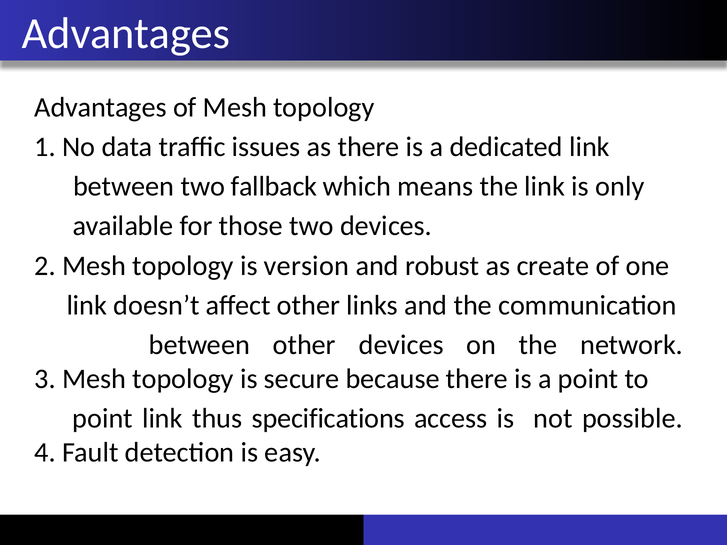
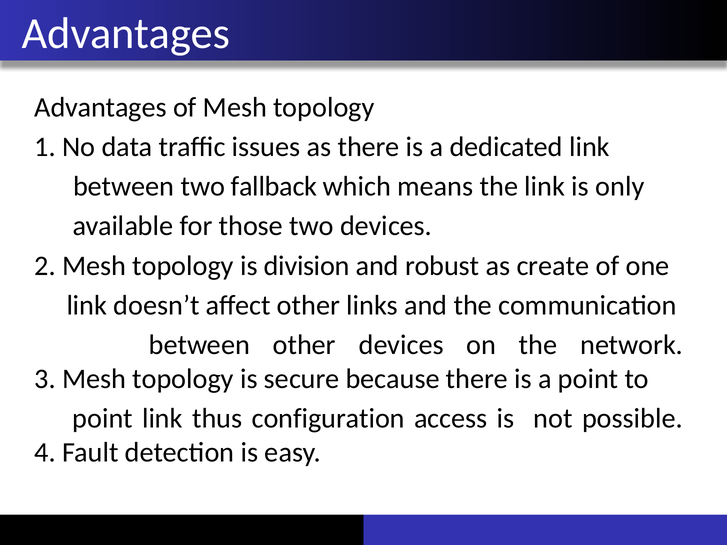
version: version -> division
specifications: specifications -> configuration
